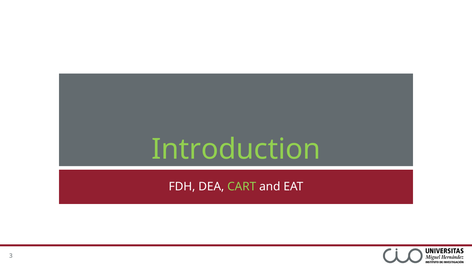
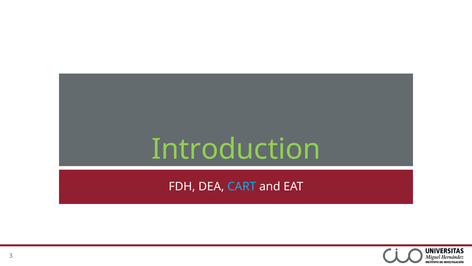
CART colour: light green -> light blue
